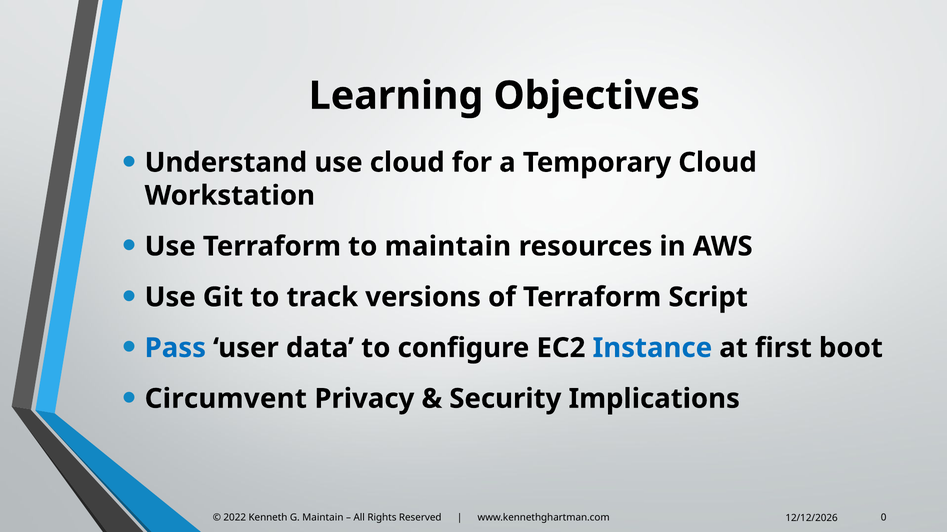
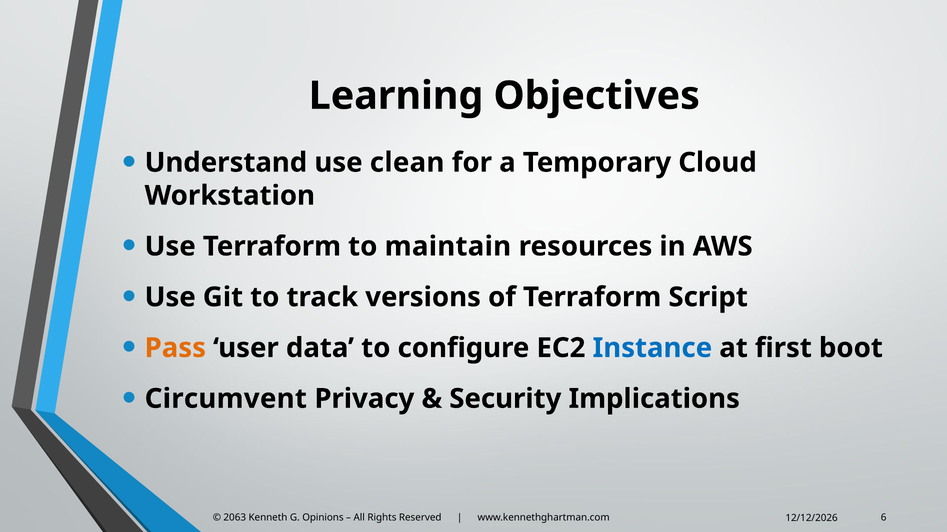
use cloud: cloud -> clean
Pass colour: blue -> orange
2022: 2022 -> 2063
G Maintain: Maintain -> Opinions
0: 0 -> 6
